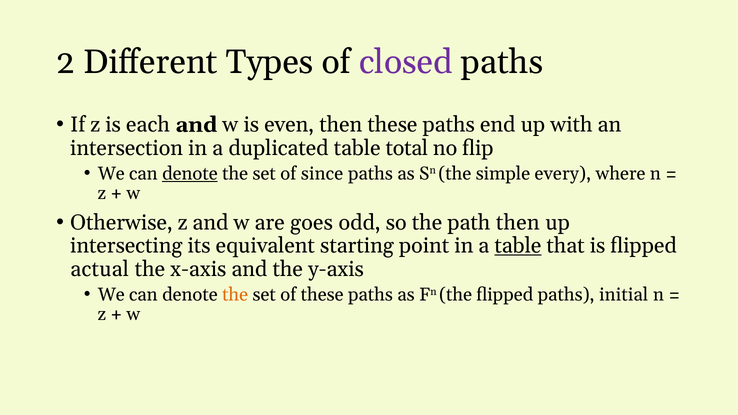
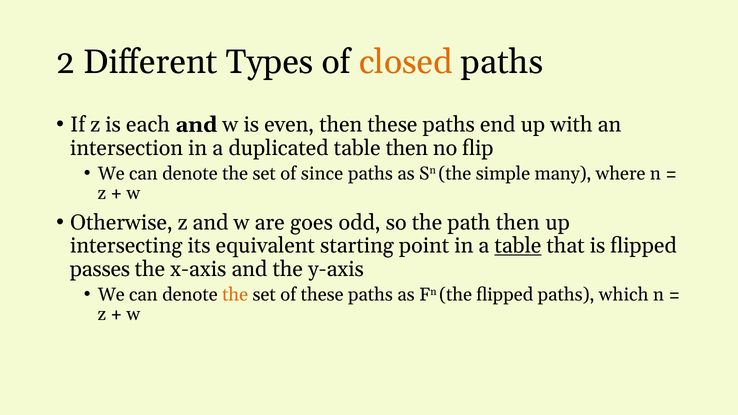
closed colour: purple -> orange
table total: total -> then
denote at (190, 173) underline: present -> none
every: every -> many
actual: actual -> passes
initial: initial -> which
